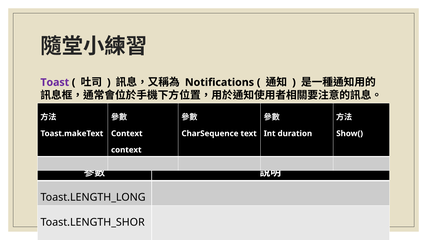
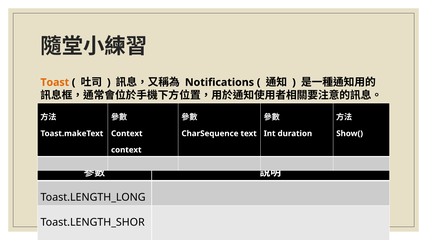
Toast colour: purple -> orange
